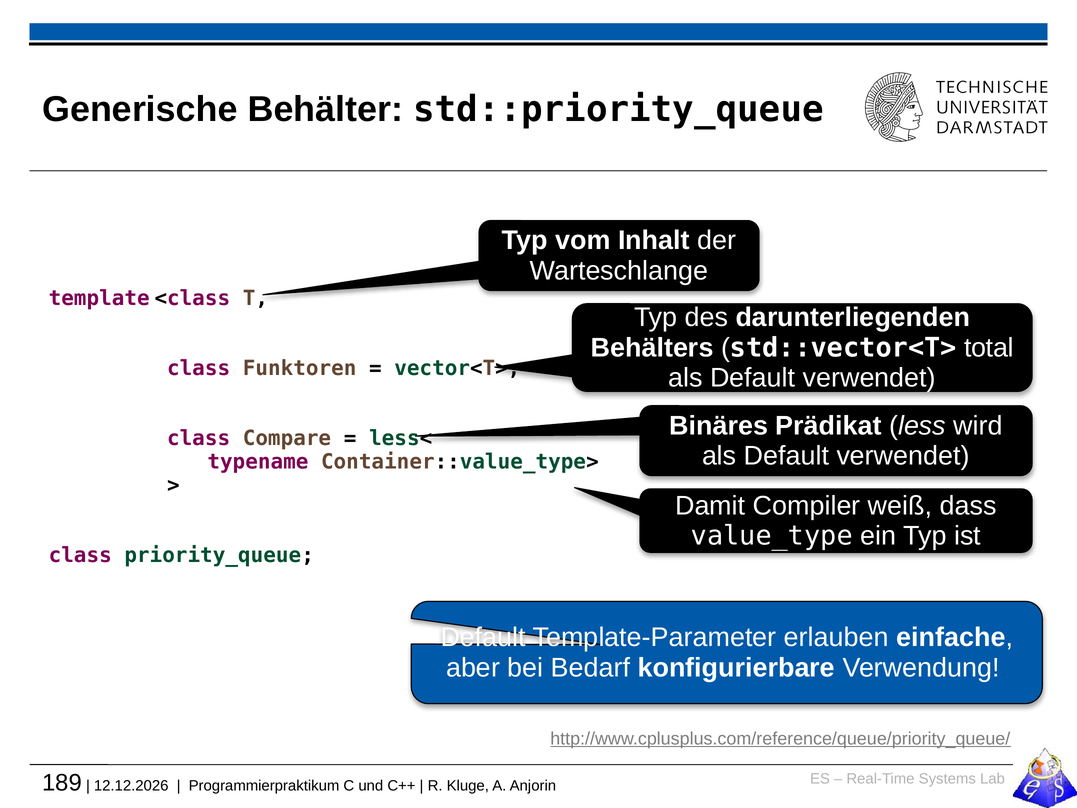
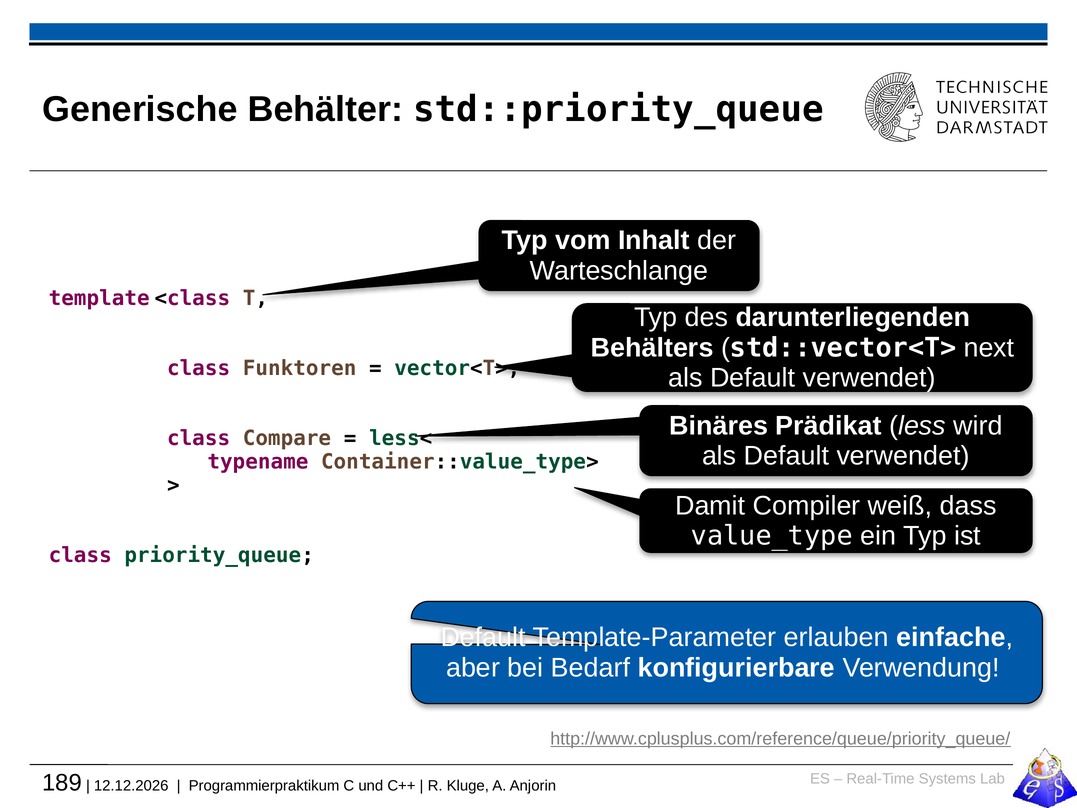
total: total -> next
